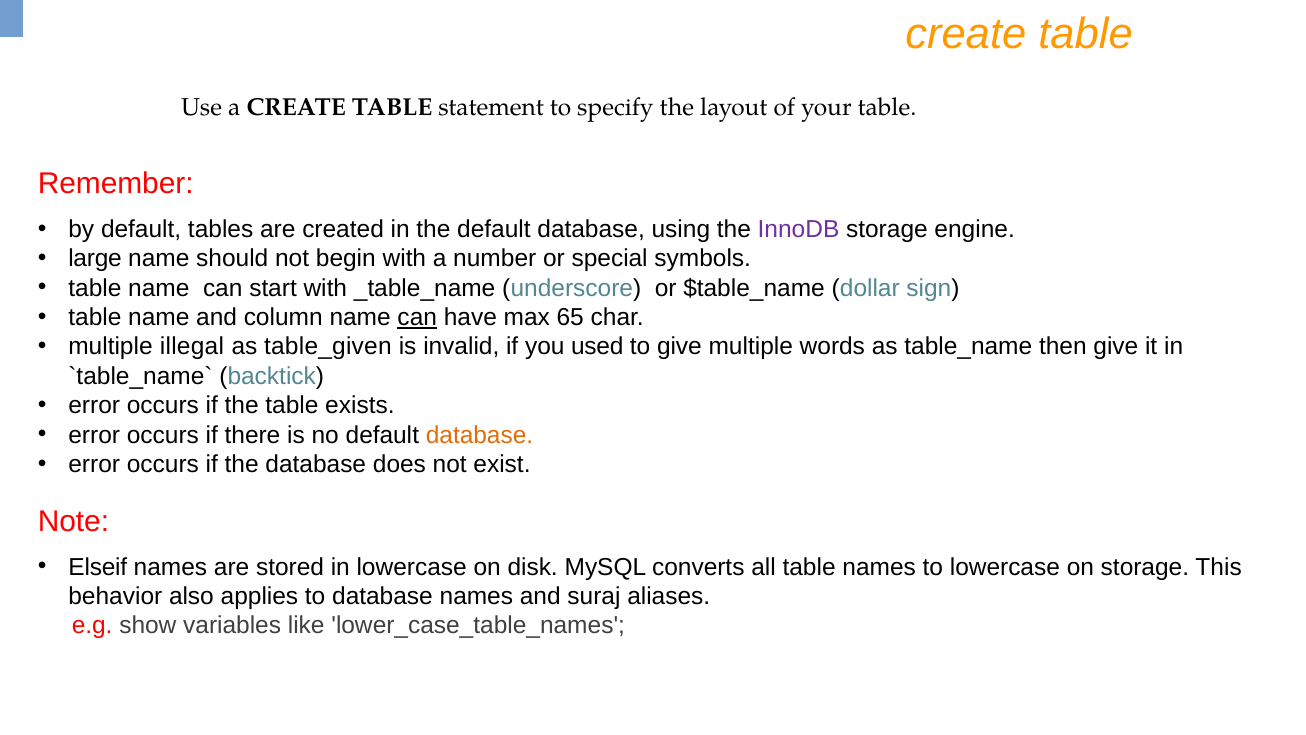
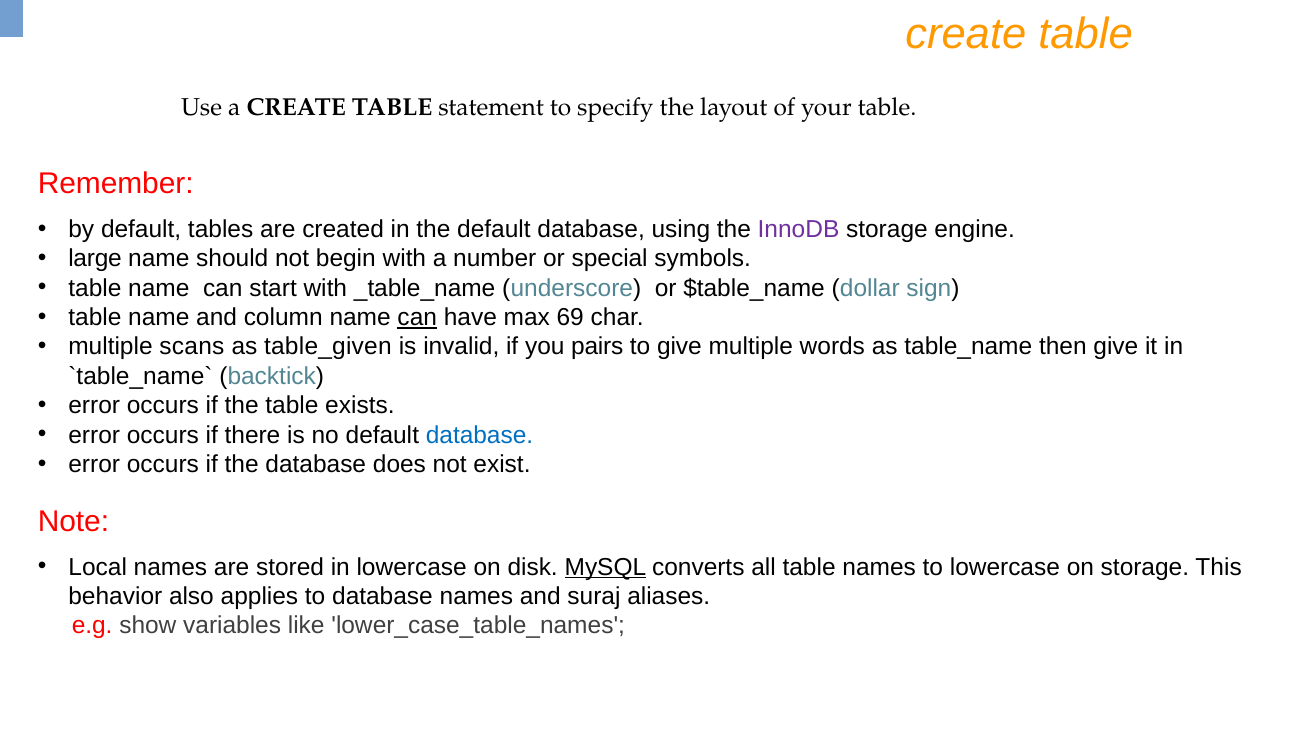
65: 65 -> 69
illegal: illegal -> scans
used: used -> pairs
database at (480, 435) colour: orange -> blue
Elseif: Elseif -> Local
MySQL underline: none -> present
